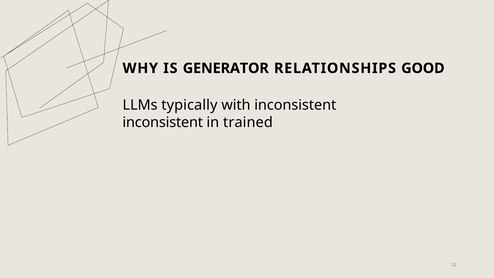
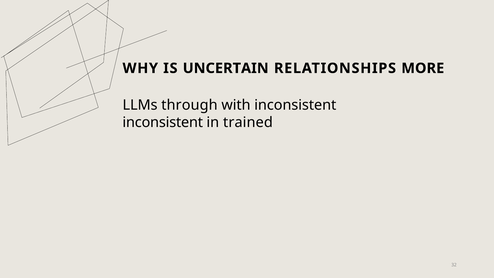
GENERATOR: GENERATOR -> UNCERTAIN
GOOD: GOOD -> MORE
typically: typically -> through
